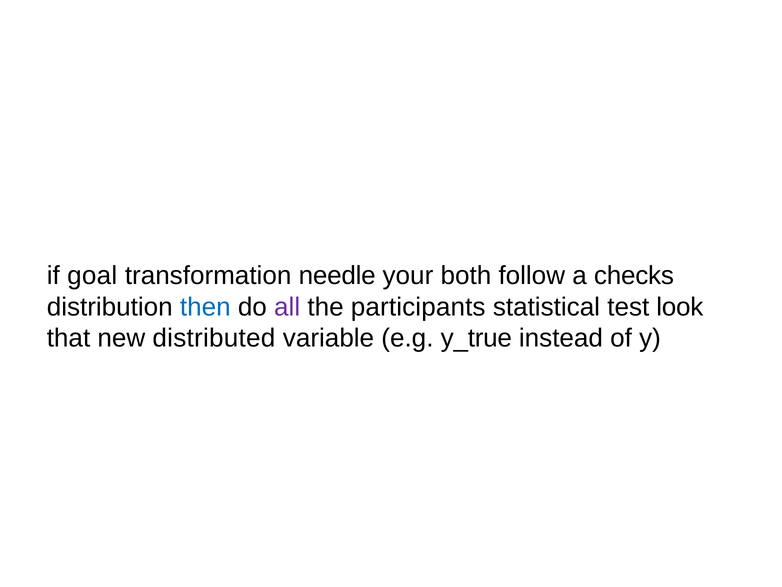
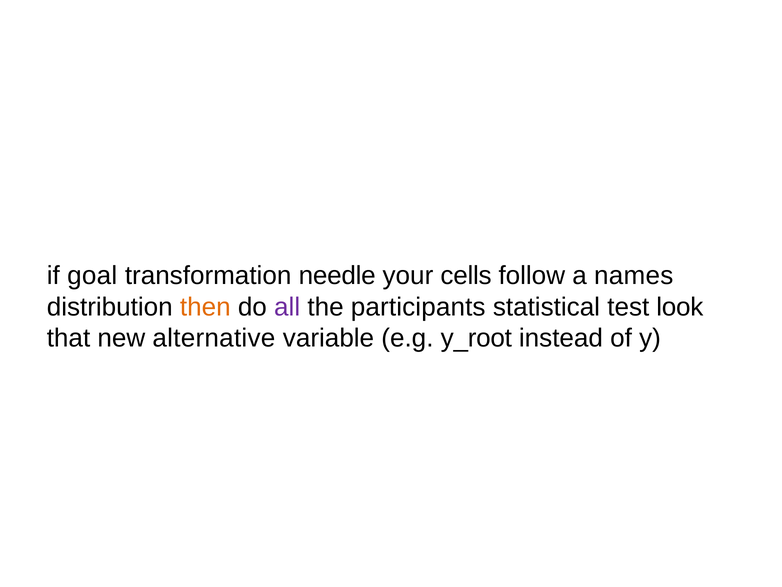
both: both -> cells
checks: checks -> names
then colour: blue -> orange
distributed: distributed -> alternative
y_true: y_true -> y_root
